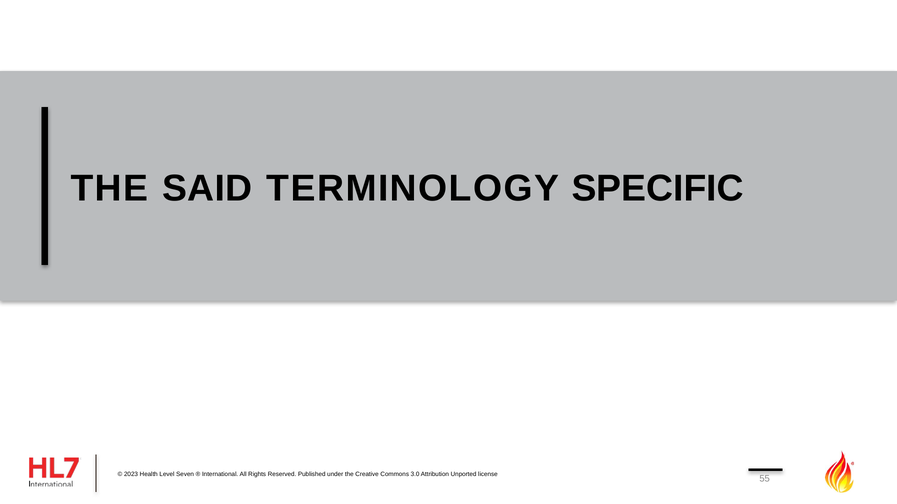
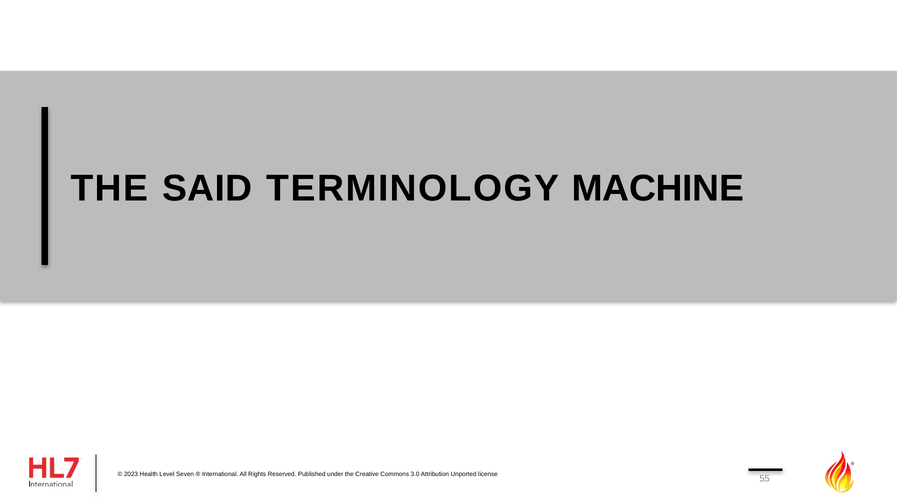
SPECIFIC: SPECIFIC -> MACHINE
